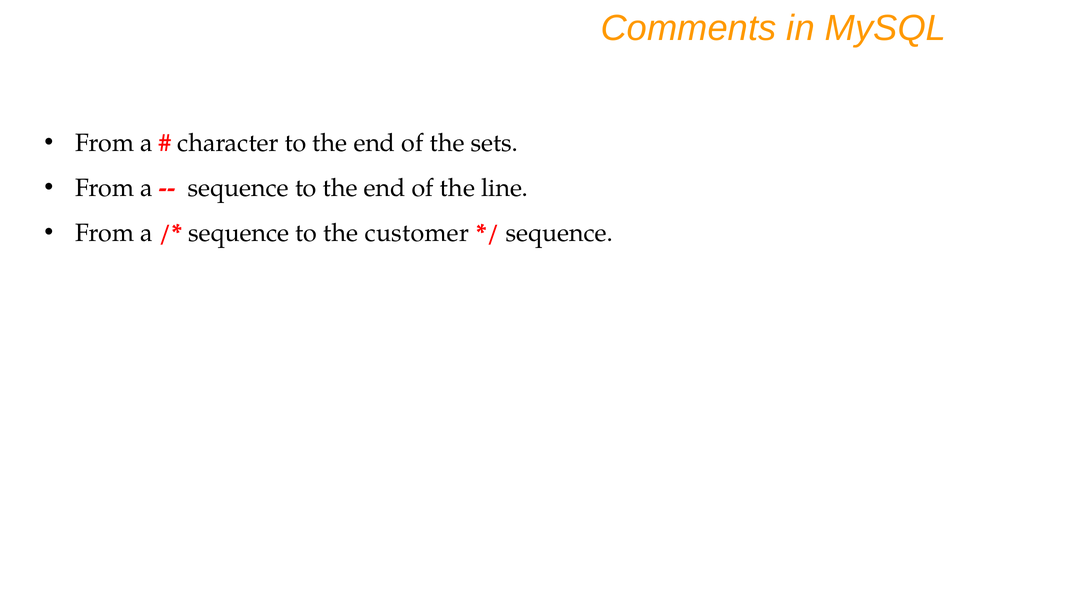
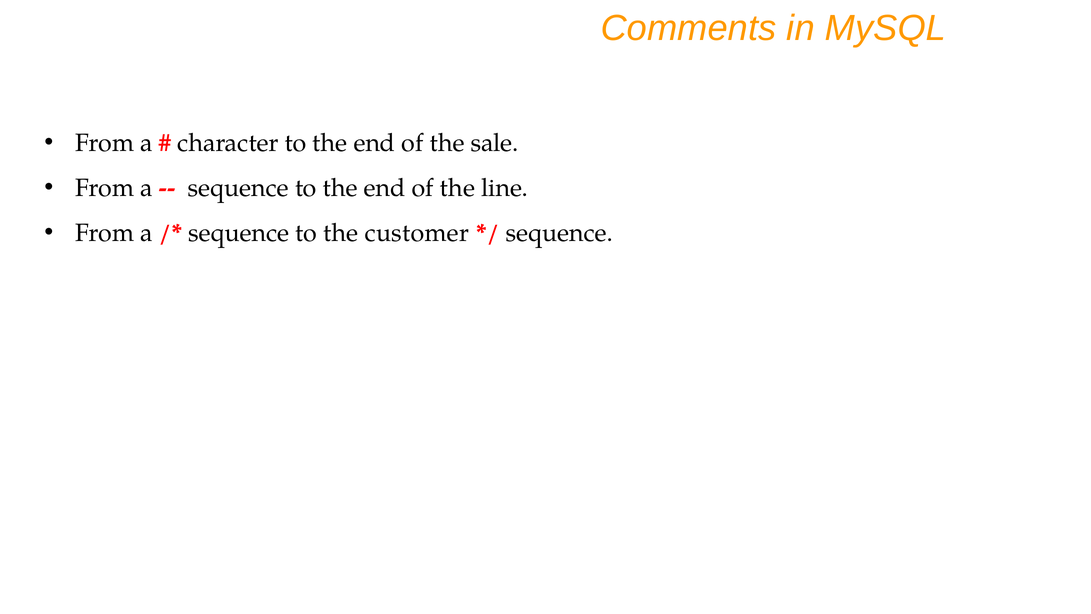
sets: sets -> sale
